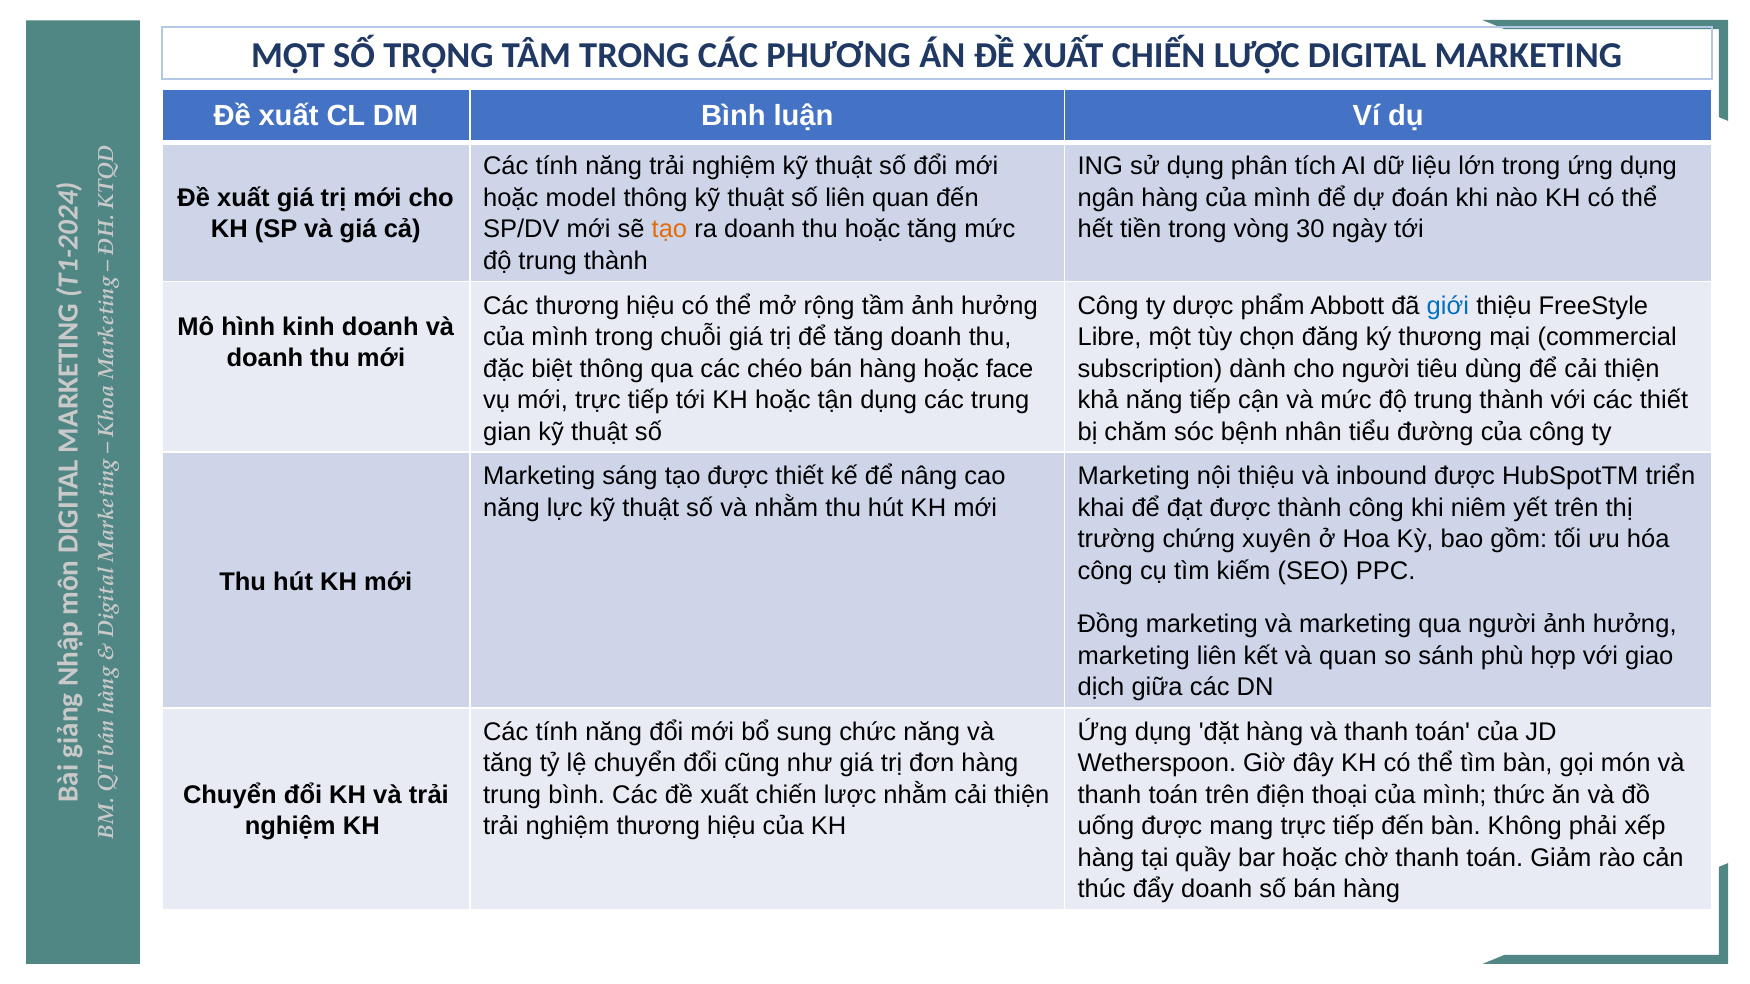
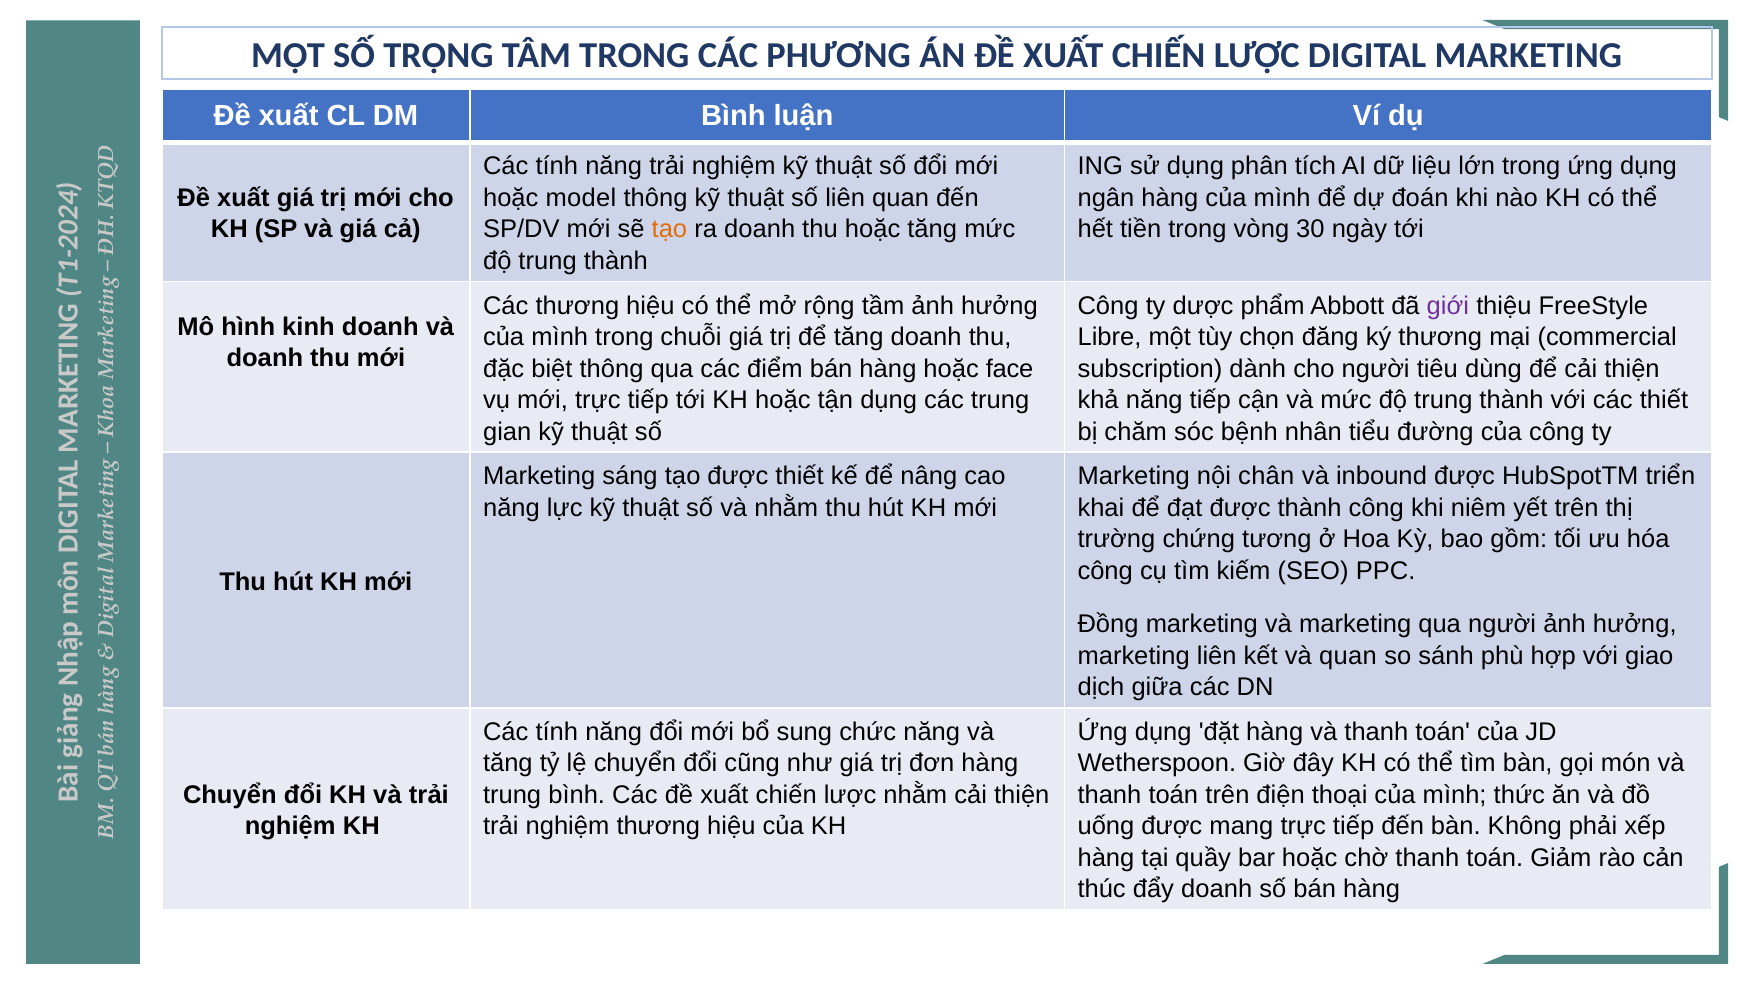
giới colour: blue -> purple
chéo: chéo -> điểm
nội thiệu: thiệu -> chân
xuyên: xuyên -> tương
